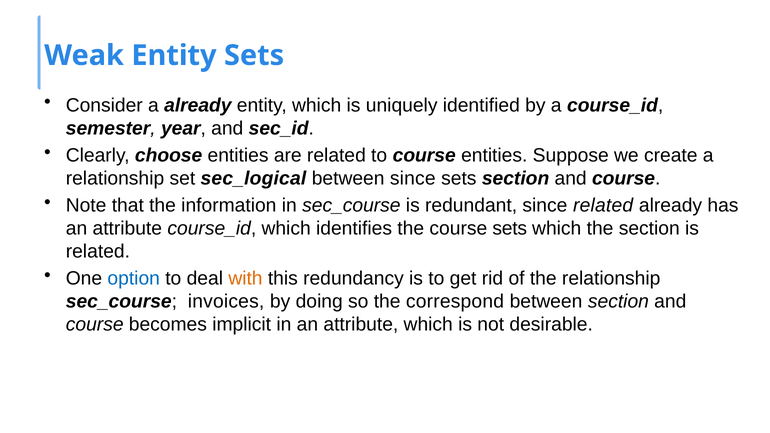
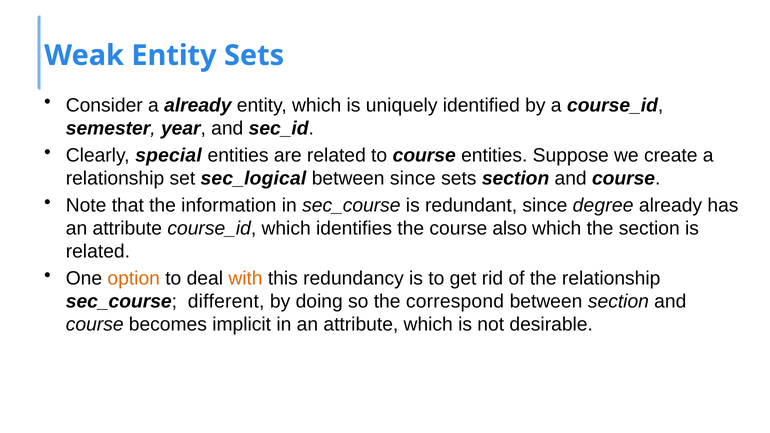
choose: choose -> special
since related: related -> degree
course sets: sets -> also
option colour: blue -> orange
invoices: invoices -> different
